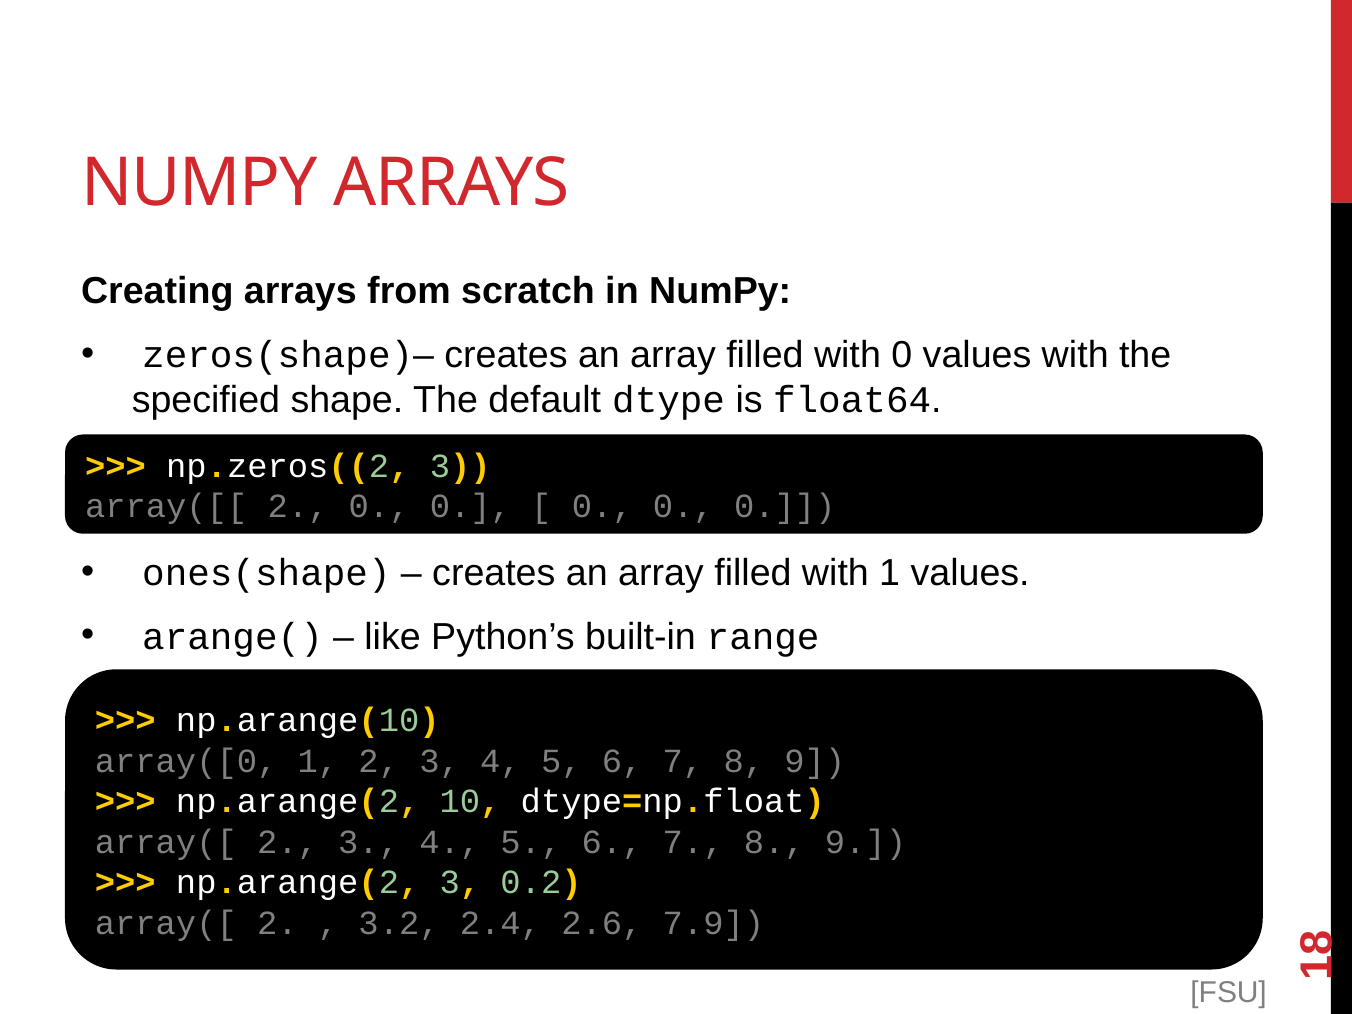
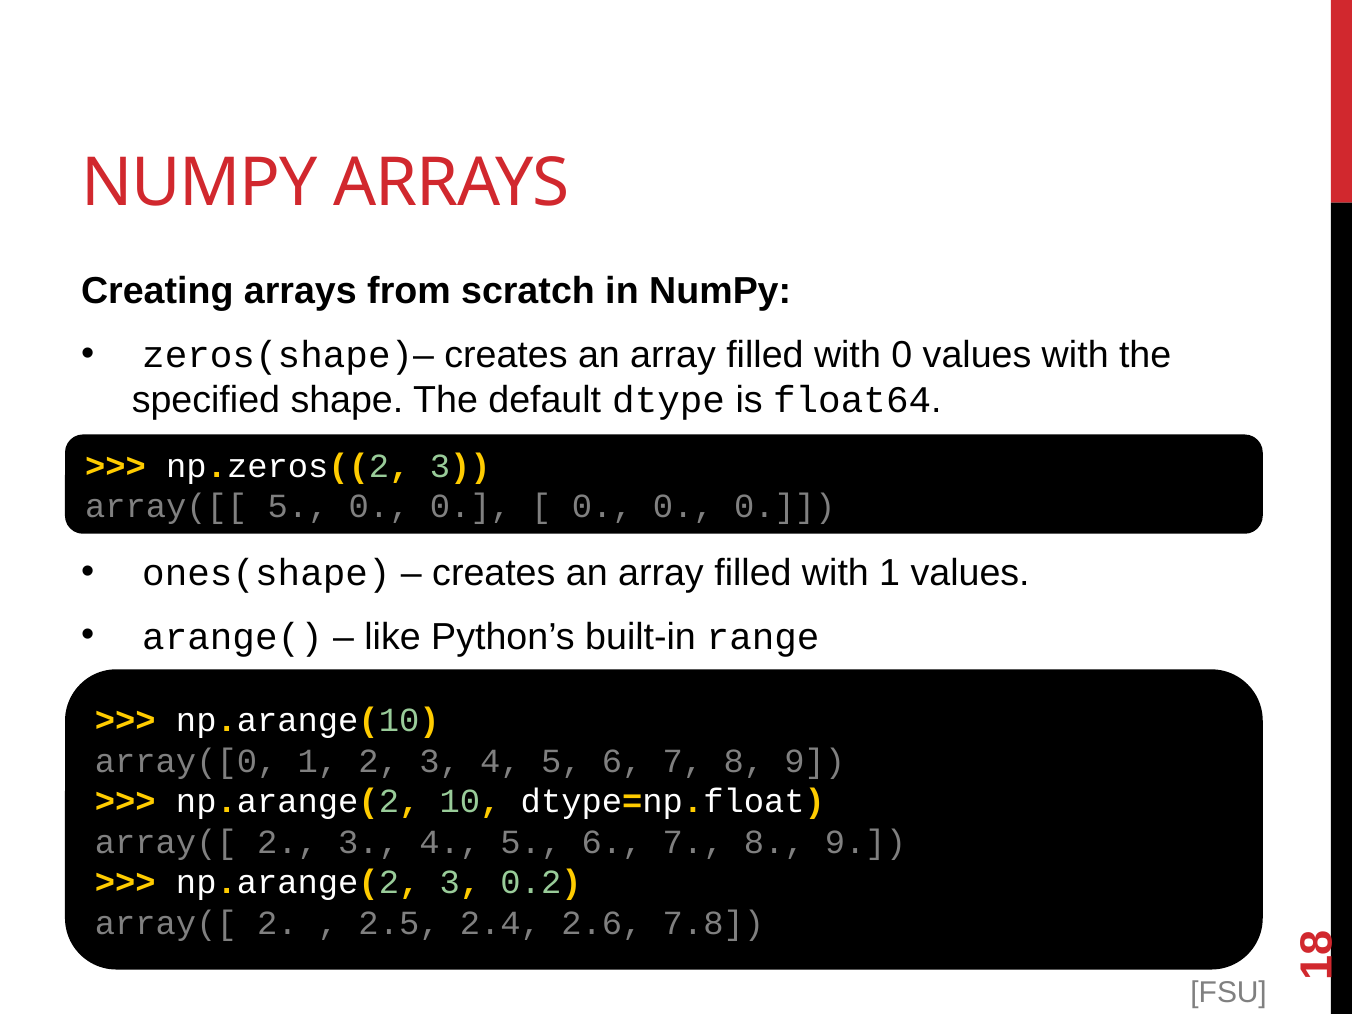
array([[ 2: 2 -> 5
3.2: 3.2 -> 2.5
7.9: 7.9 -> 7.8
